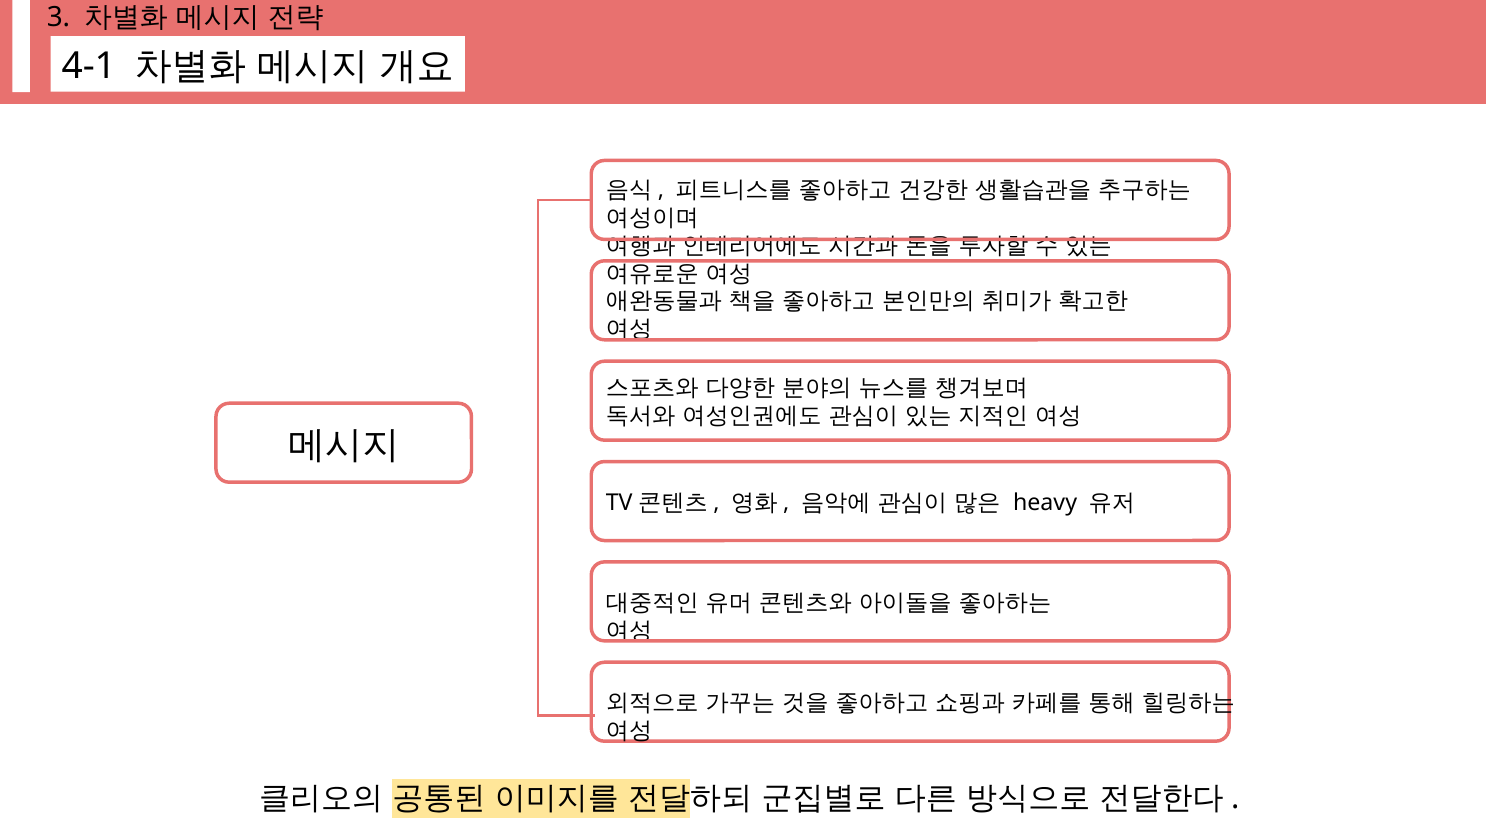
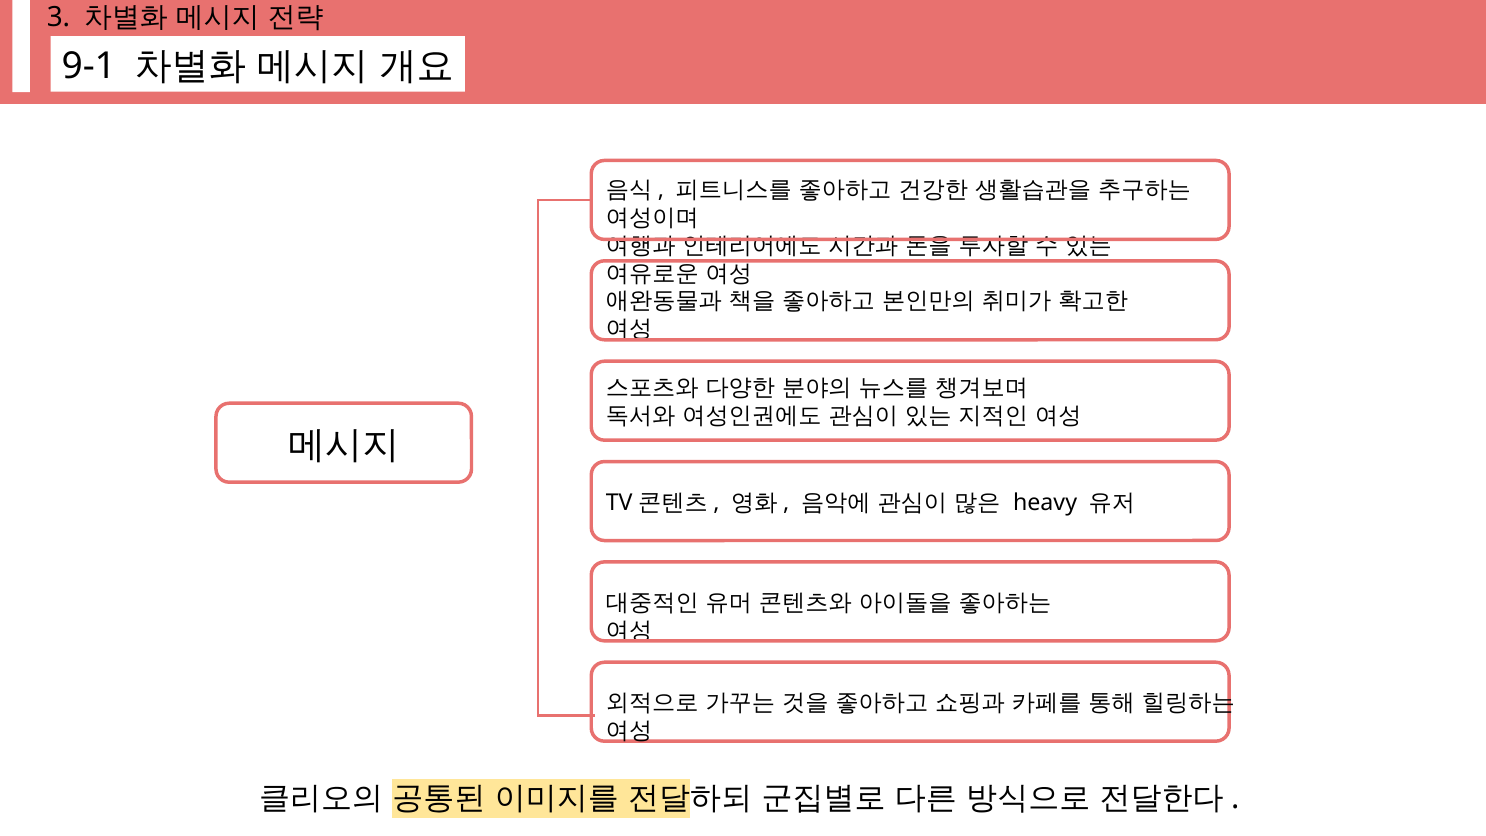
4-1: 4-1 -> 9-1
